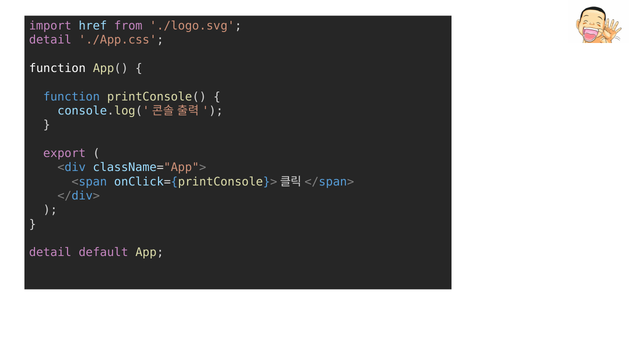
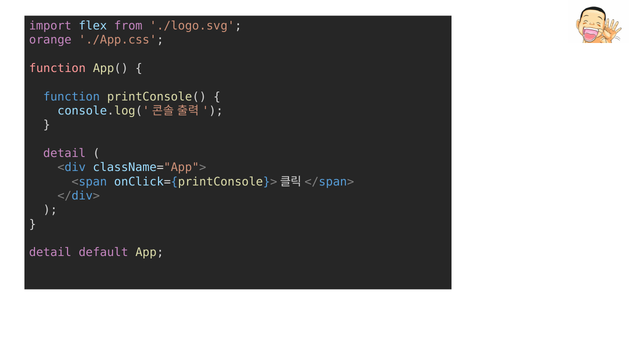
href: href -> flex
detail at (50, 40): detail -> orange
function at (57, 68) colour: white -> pink
export at (64, 153): export -> detail
